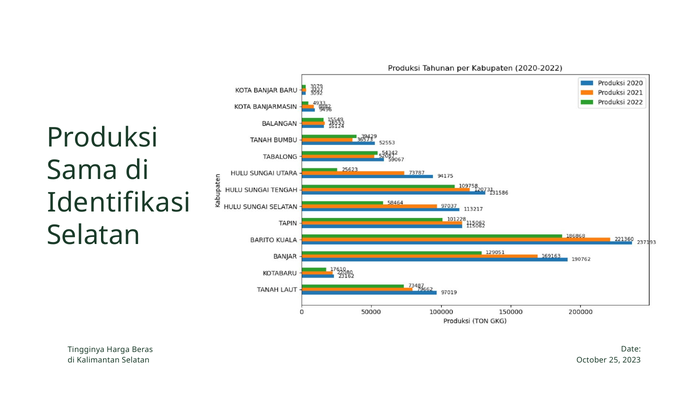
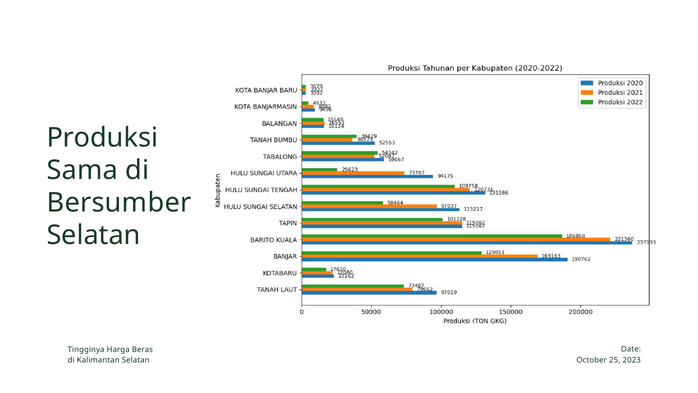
Identifikasi: Identifikasi -> Bersumber
